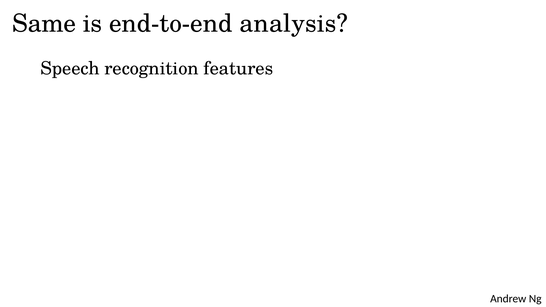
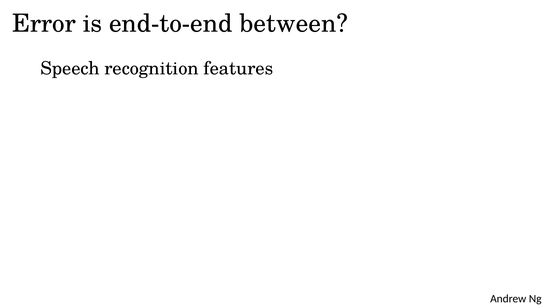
Same: Same -> Error
analysis: analysis -> between
